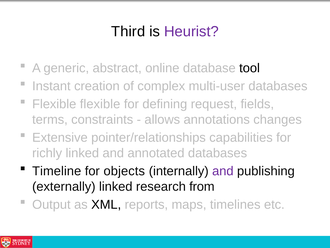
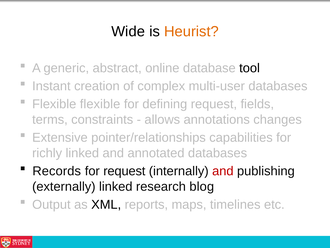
Third: Third -> Wide
Heurist colour: purple -> orange
Timeline: Timeline -> Records
for objects: objects -> request
and at (223, 171) colour: purple -> red
from: from -> blog
